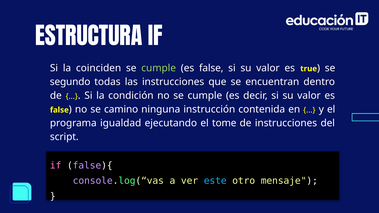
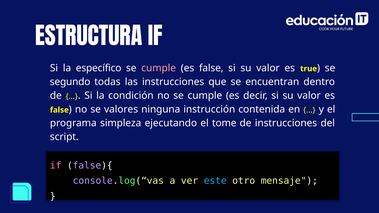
coinciden: coinciden -> específico
cumple at (159, 68) colour: light green -> pink
camino: camino -> valores
igualdad: igualdad -> simpleza
